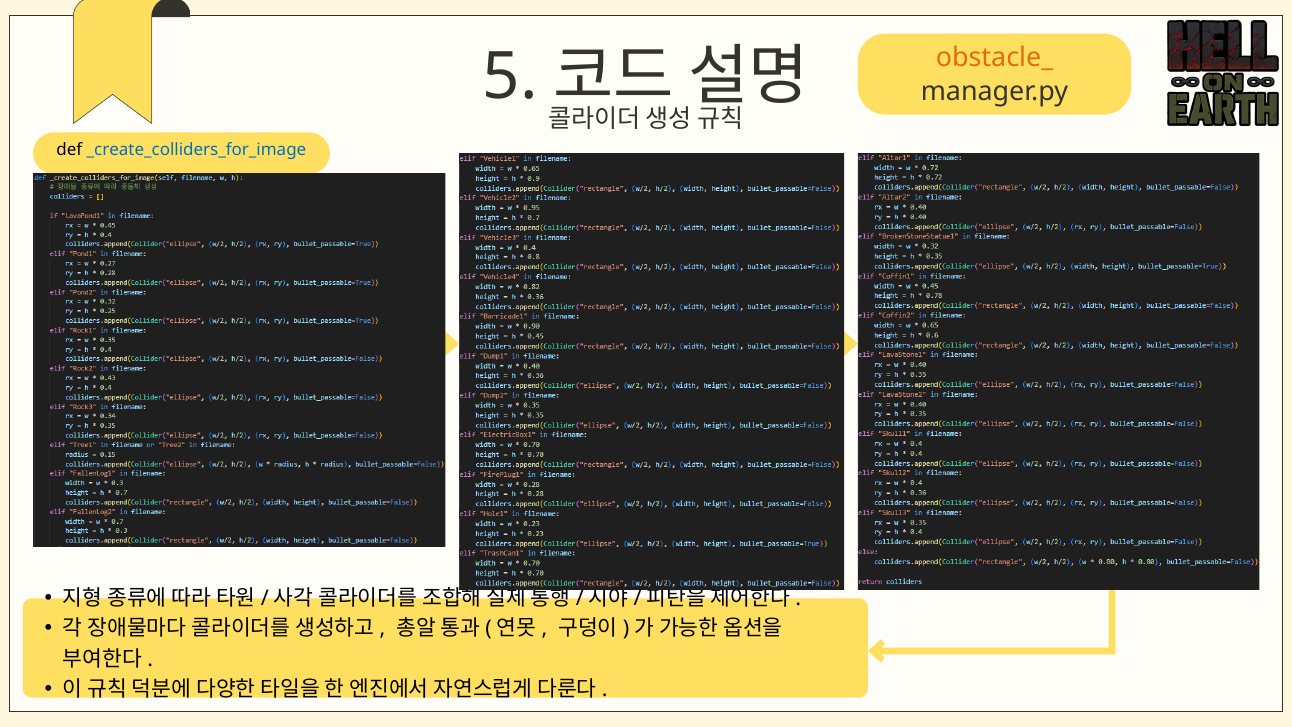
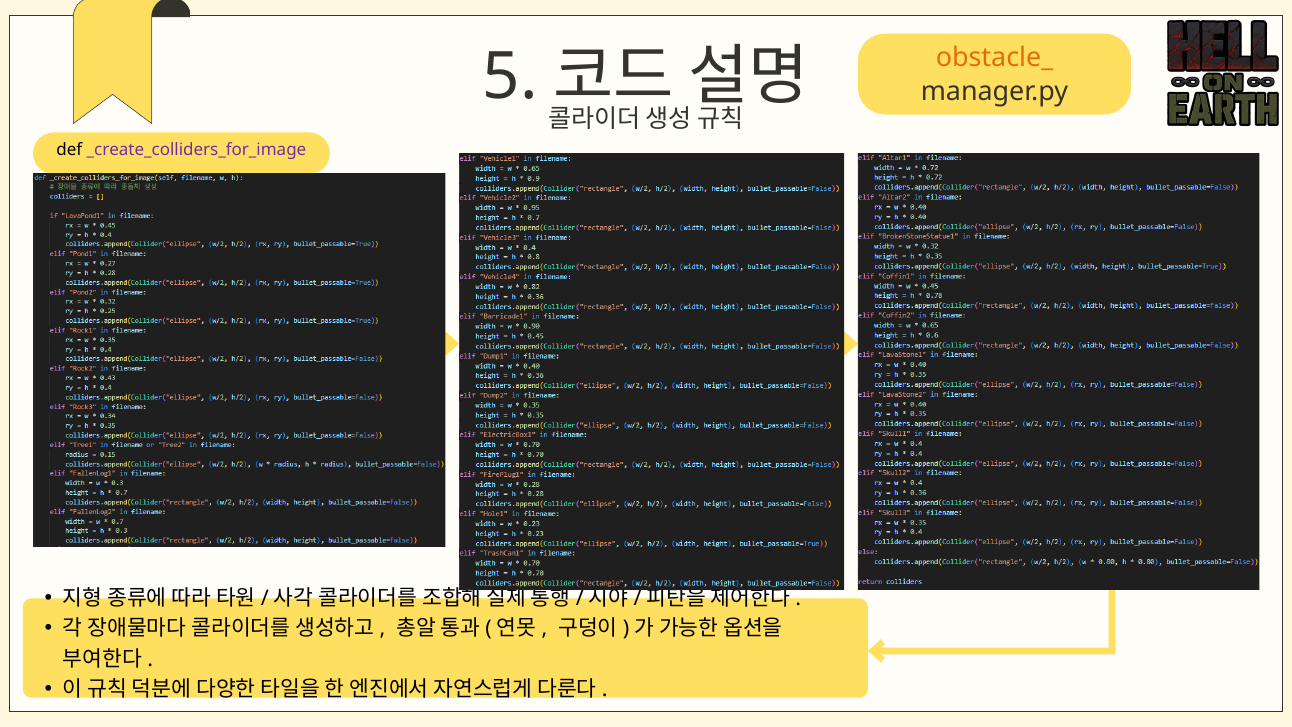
_create_colliders_for_image colour: blue -> purple
